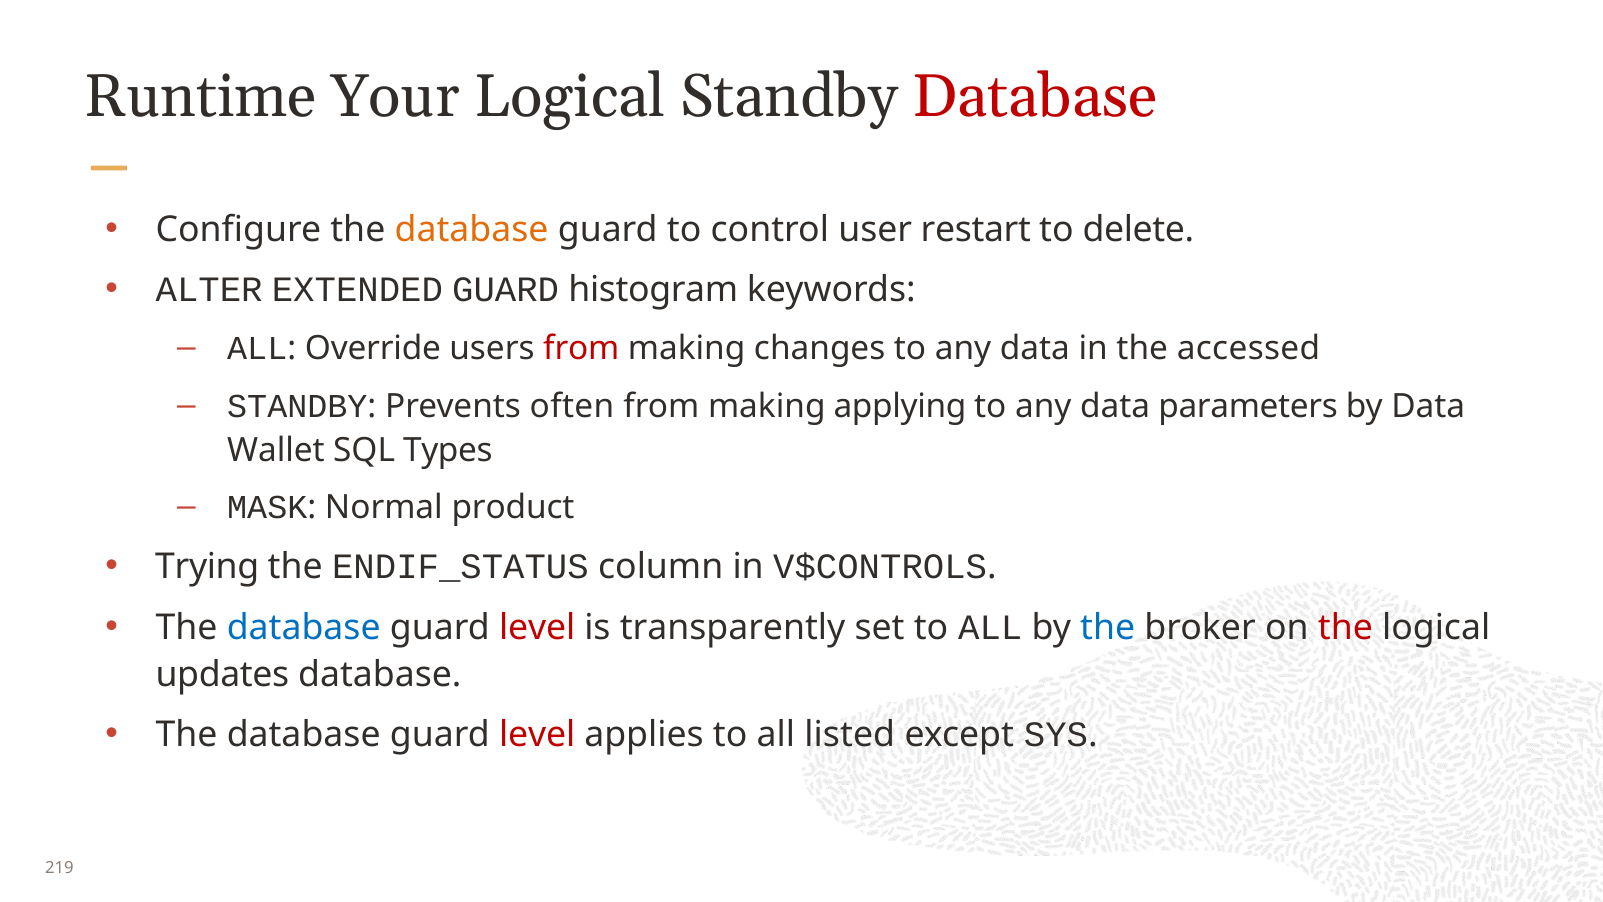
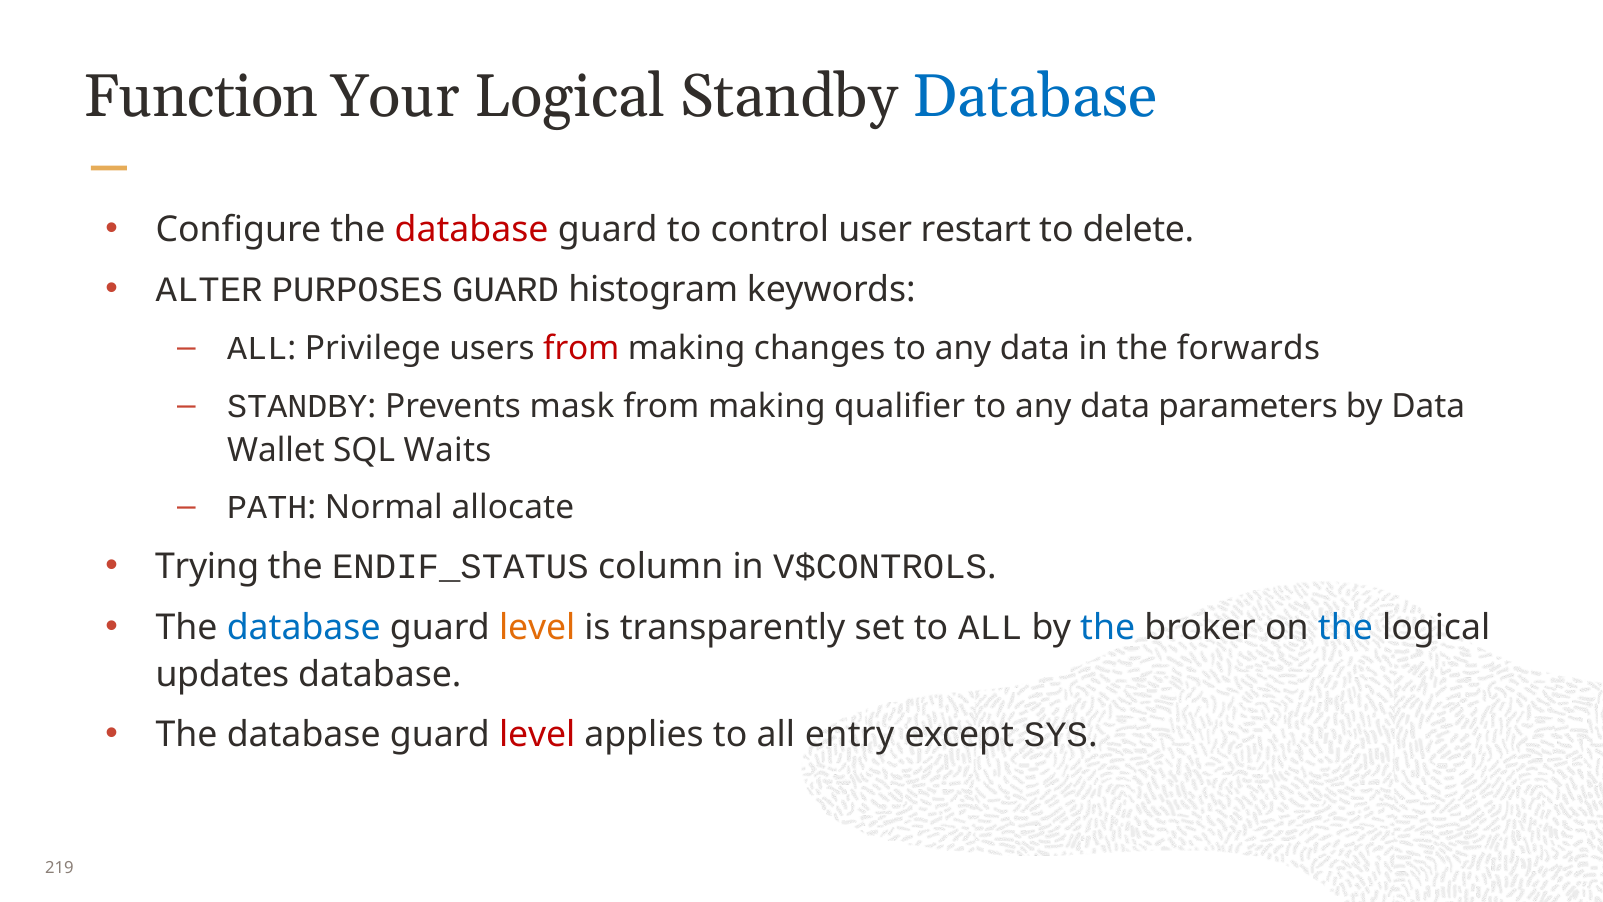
Runtime: Runtime -> Function
Database at (1035, 97) colour: red -> blue
database at (472, 230) colour: orange -> red
EXTENDED: EXTENDED -> PURPOSES
Override: Override -> Privilege
accessed: accessed -> forwards
often: often -> mask
applying: applying -> qualifier
Types: Types -> Waits
MASK: MASK -> PATH
product: product -> allocate
level at (537, 627) colour: red -> orange
the at (1345, 627) colour: red -> blue
listed: listed -> entry
